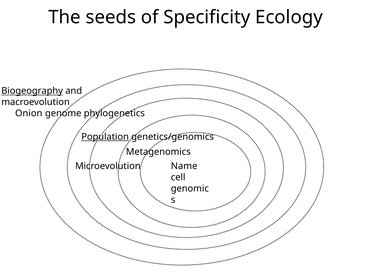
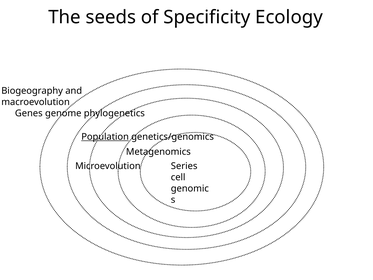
Biogeography underline: present -> none
Onion: Onion -> Genes
Name: Name -> Series
